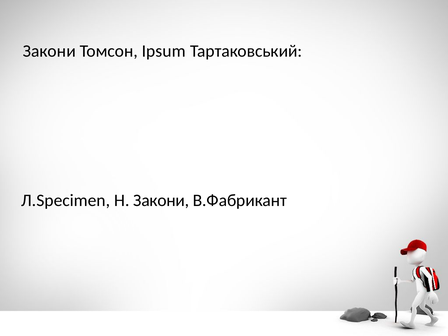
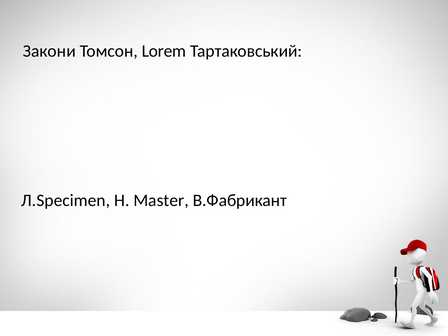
Ipsum: Ipsum -> Lorem
Н Закони: Закони -> Master
